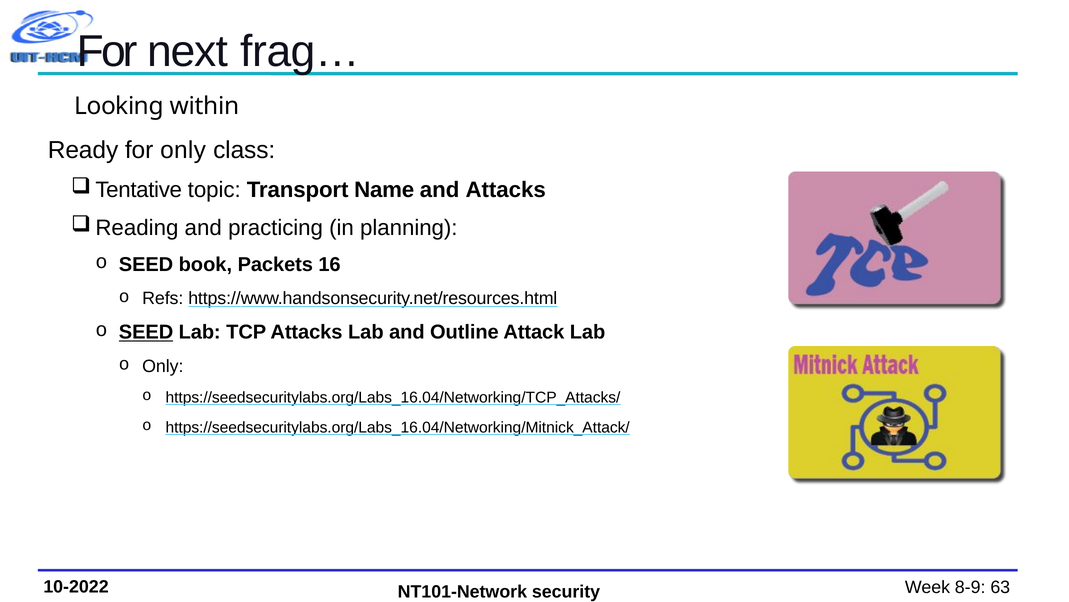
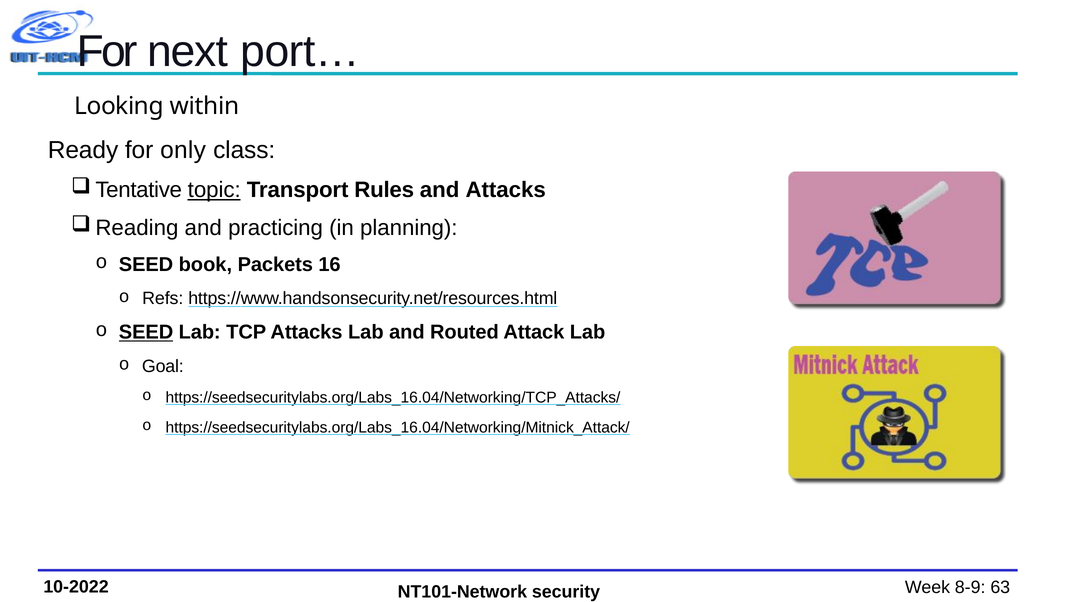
frag…: frag… -> port…
topic underline: none -> present
Name: Name -> Rules
Outline: Outline -> Routed
Only at (163, 366): Only -> Goal
